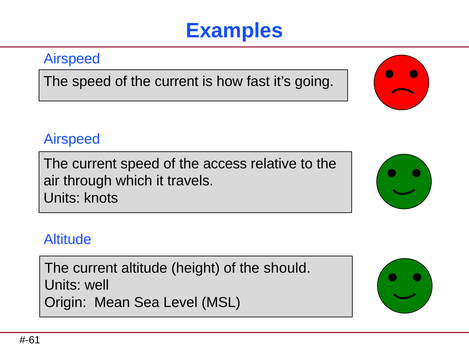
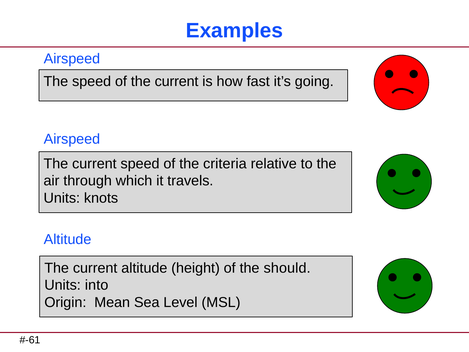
access: access -> criteria
well: well -> into
